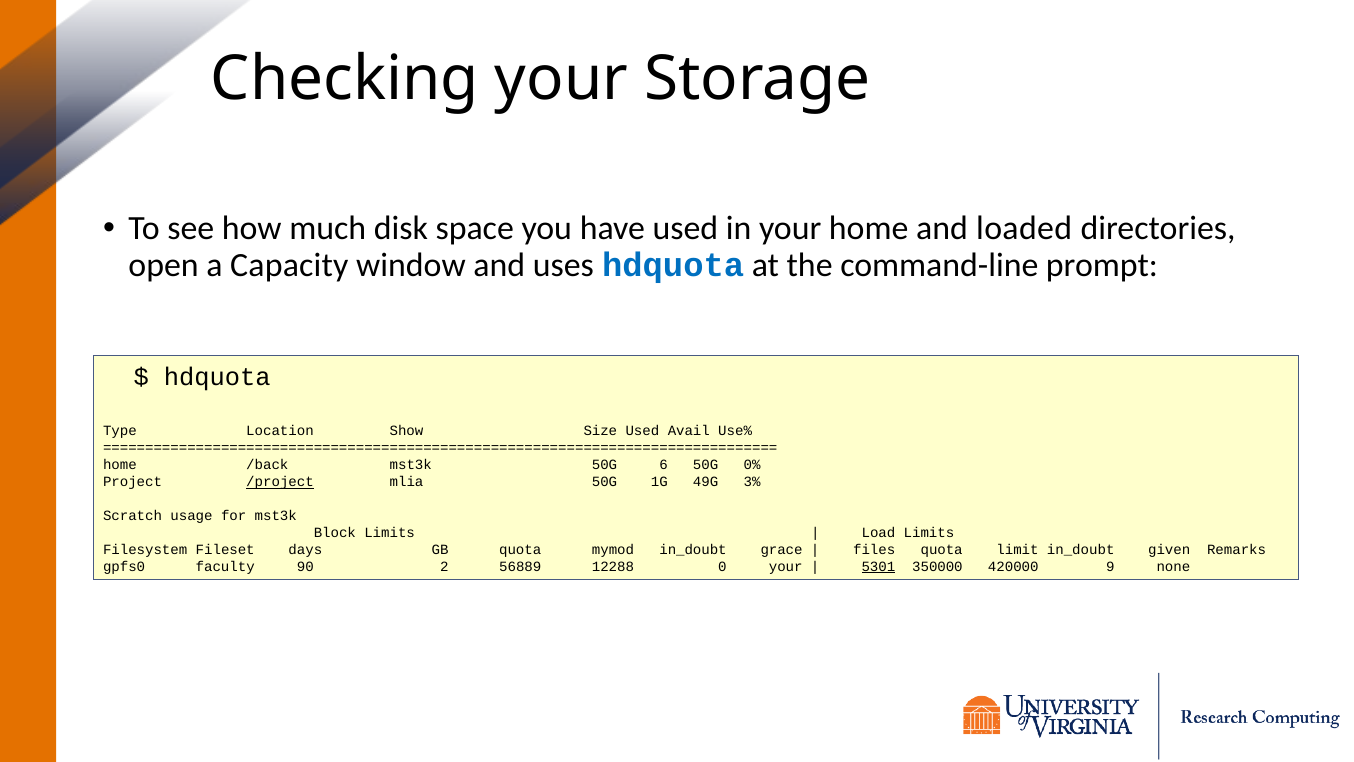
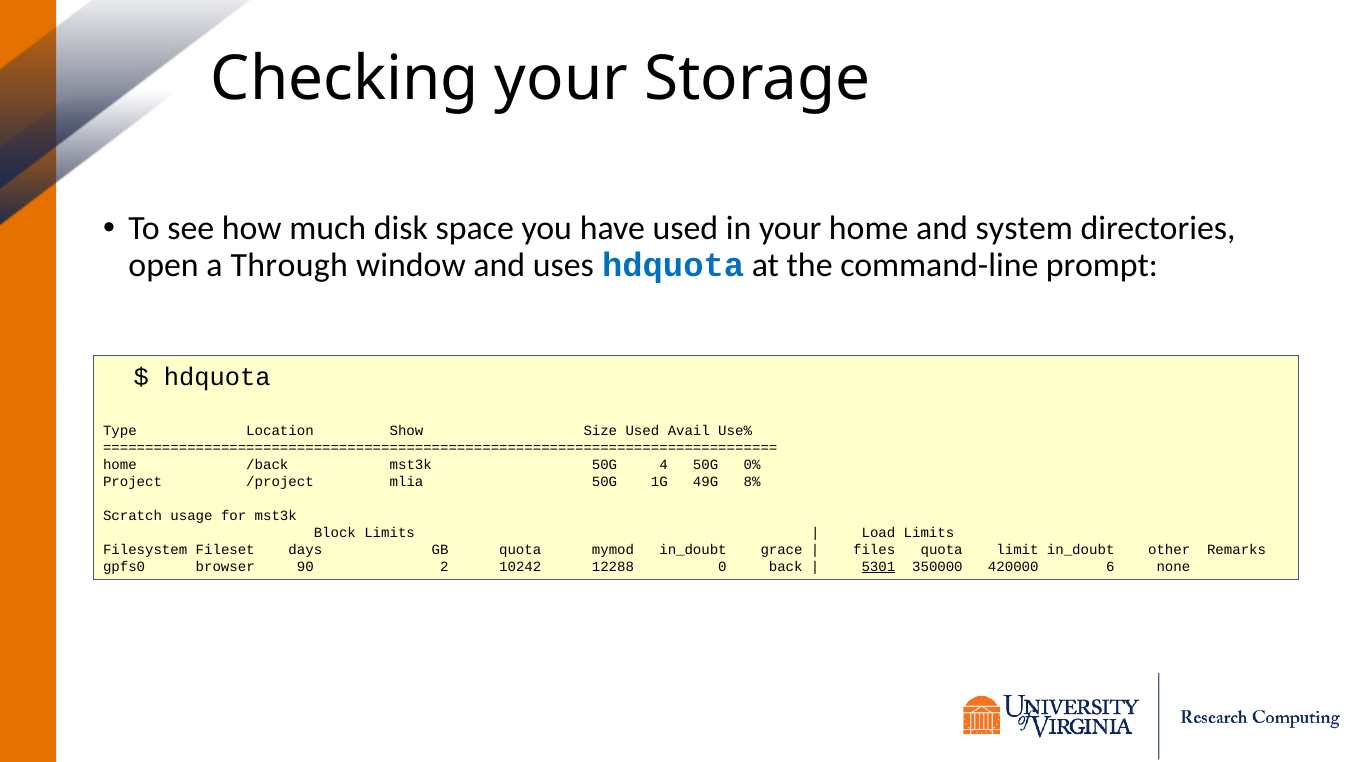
loaded: loaded -> system
Capacity: Capacity -> Through
6: 6 -> 4
/project underline: present -> none
3%: 3% -> 8%
given: given -> other
faculty: faculty -> browser
56889: 56889 -> 10242
0 your: your -> back
9: 9 -> 6
